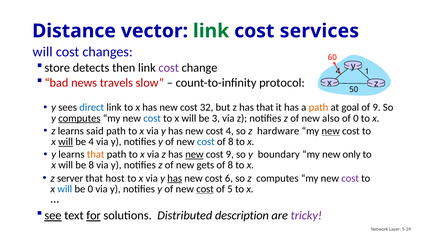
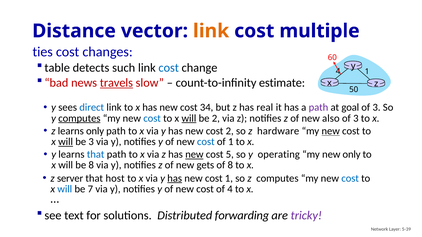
link at (211, 31) colour: green -> orange
services: services -> multiple
will at (43, 52): will -> ties
store: store -> table
then: then -> such
cost at (169, 68) colour: purple -> blue
travels underline: none -> present
protocol: protocol -> estimate
32: 32 -> 34
has that: that -> real
path at (318, 108) colour: orange -> purple
9 at (377, 108): 9 -> 3
will at (189, 118) underline: none -> present
be 3: 3 -> 2
0 at (356, 118): 0 -> 3
learns said: said -> only
cost 4: 4 -> 2
be 4: 4 -> 3
8 at (231, 142): 8 -> 1
that at (96, 155) colour: orange -> blue
cost 9: 9 -> 5
boundary: boundary -> operating
cost 6: 6 -> 1
cost at (350, 178) colour: purple -> blue
be 0: 0 -> 7
cost at (205, 189) underline: present -> none
of 5: 5 -> 4
see underline: present -> none
for underline: present -> none
description: description -> forwarding
